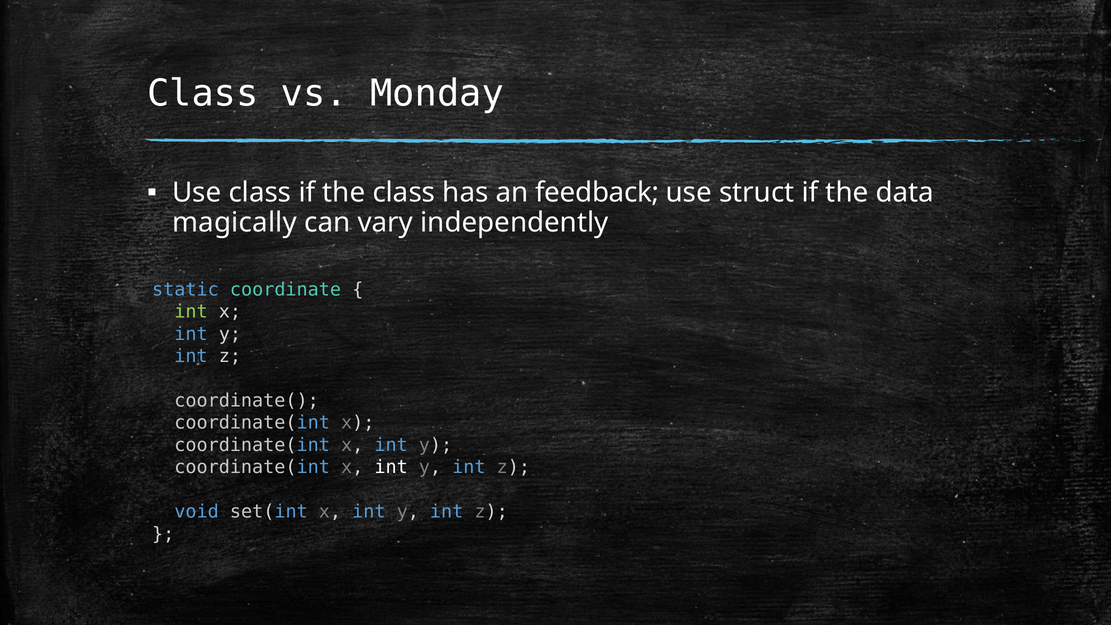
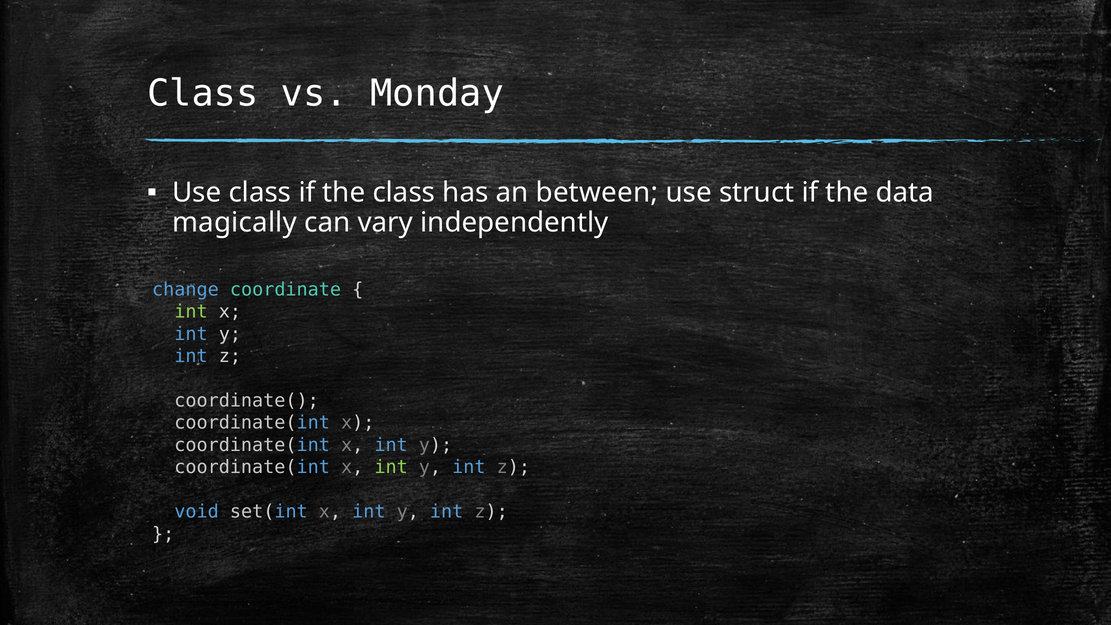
feedback: feedback -> between
static: static -> change
int at (391, 467) colour: white -> light green
